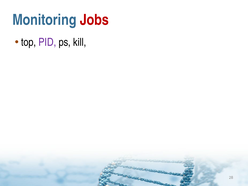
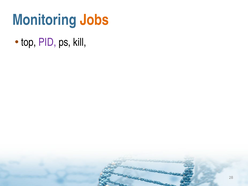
Jobs colour: red -> orange
